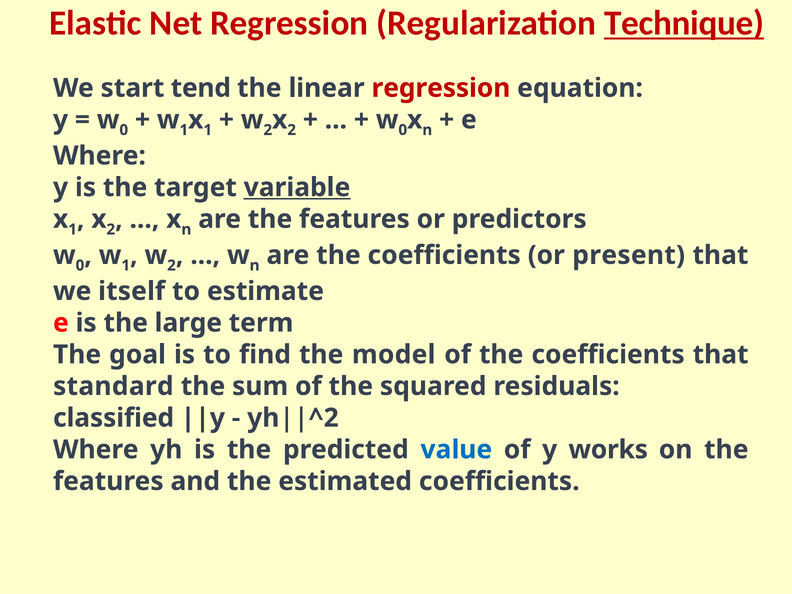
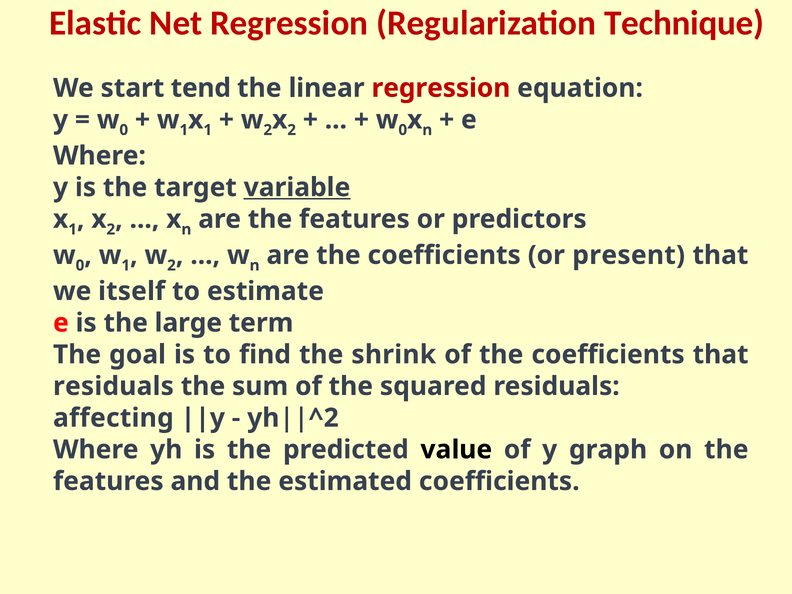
Technique underline: present -> none
model: model -> shrink
standard at (113, 386): standard -> residuals
classified: classified -> affecting
value colour: blue -> black
works: works -> graph
